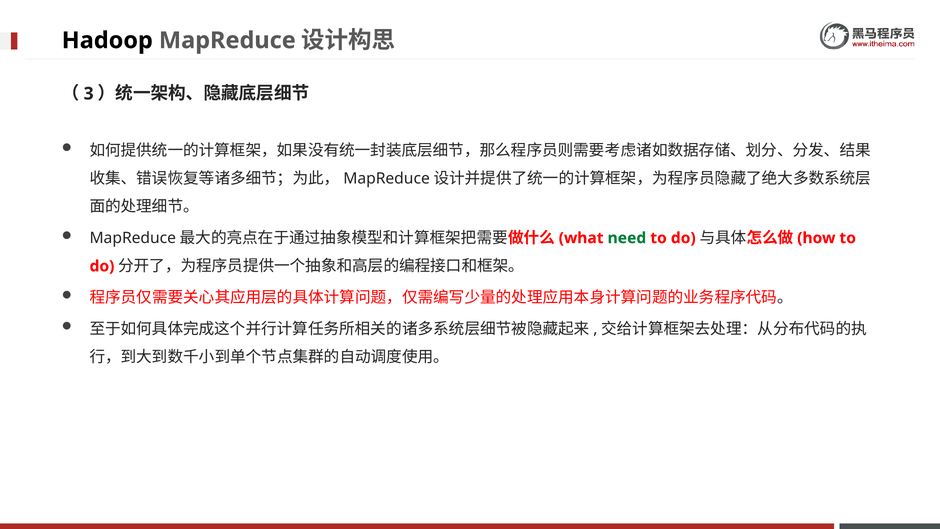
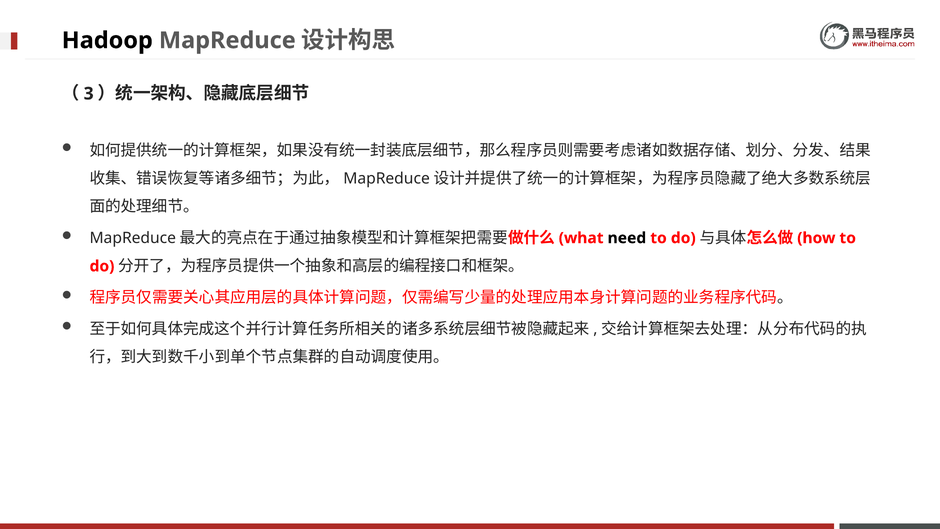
need colour: green -> black
